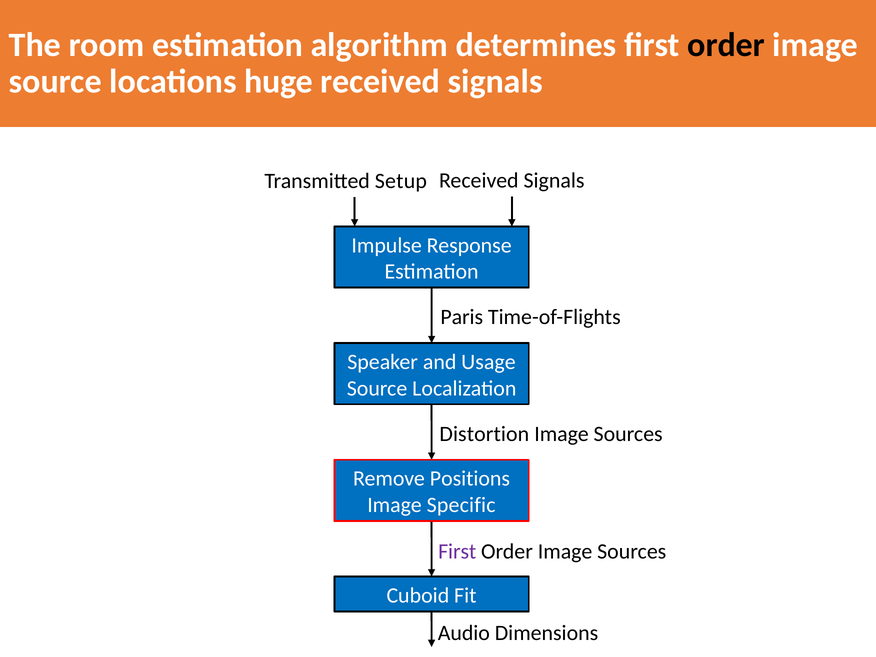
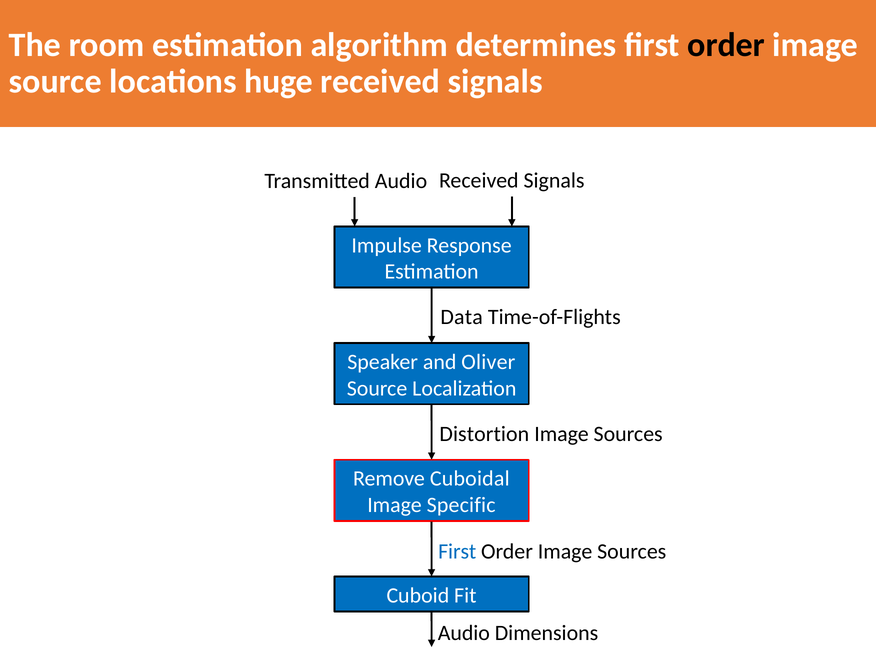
Transmitted Setup: Setup -> Audio
Paris: Paris -> Data
Usage: Usage -> Oliver
Positions: Positions -> Cuboidal
First at (457, 551) colour: purple -> blue
